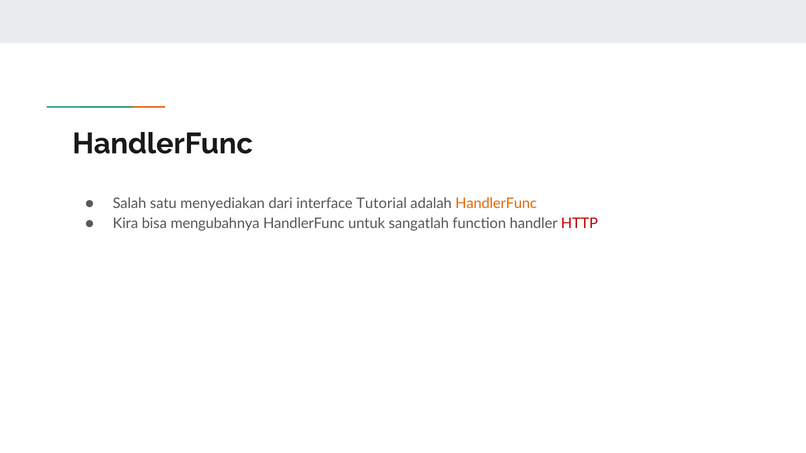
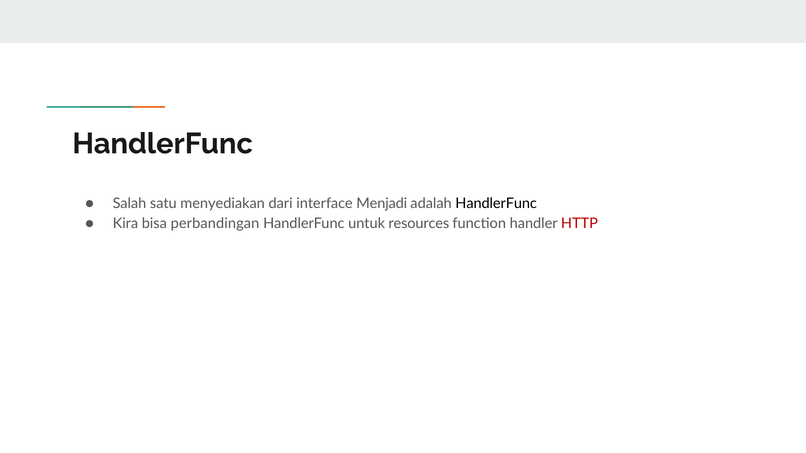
Tutorial: Tutorial -> Menjadi
HandlerFunc at (496, 204) colour: orange -> black
mengubahnya: mengubahnya -> perbandingan
sangatlah: sangatlah -> resources
